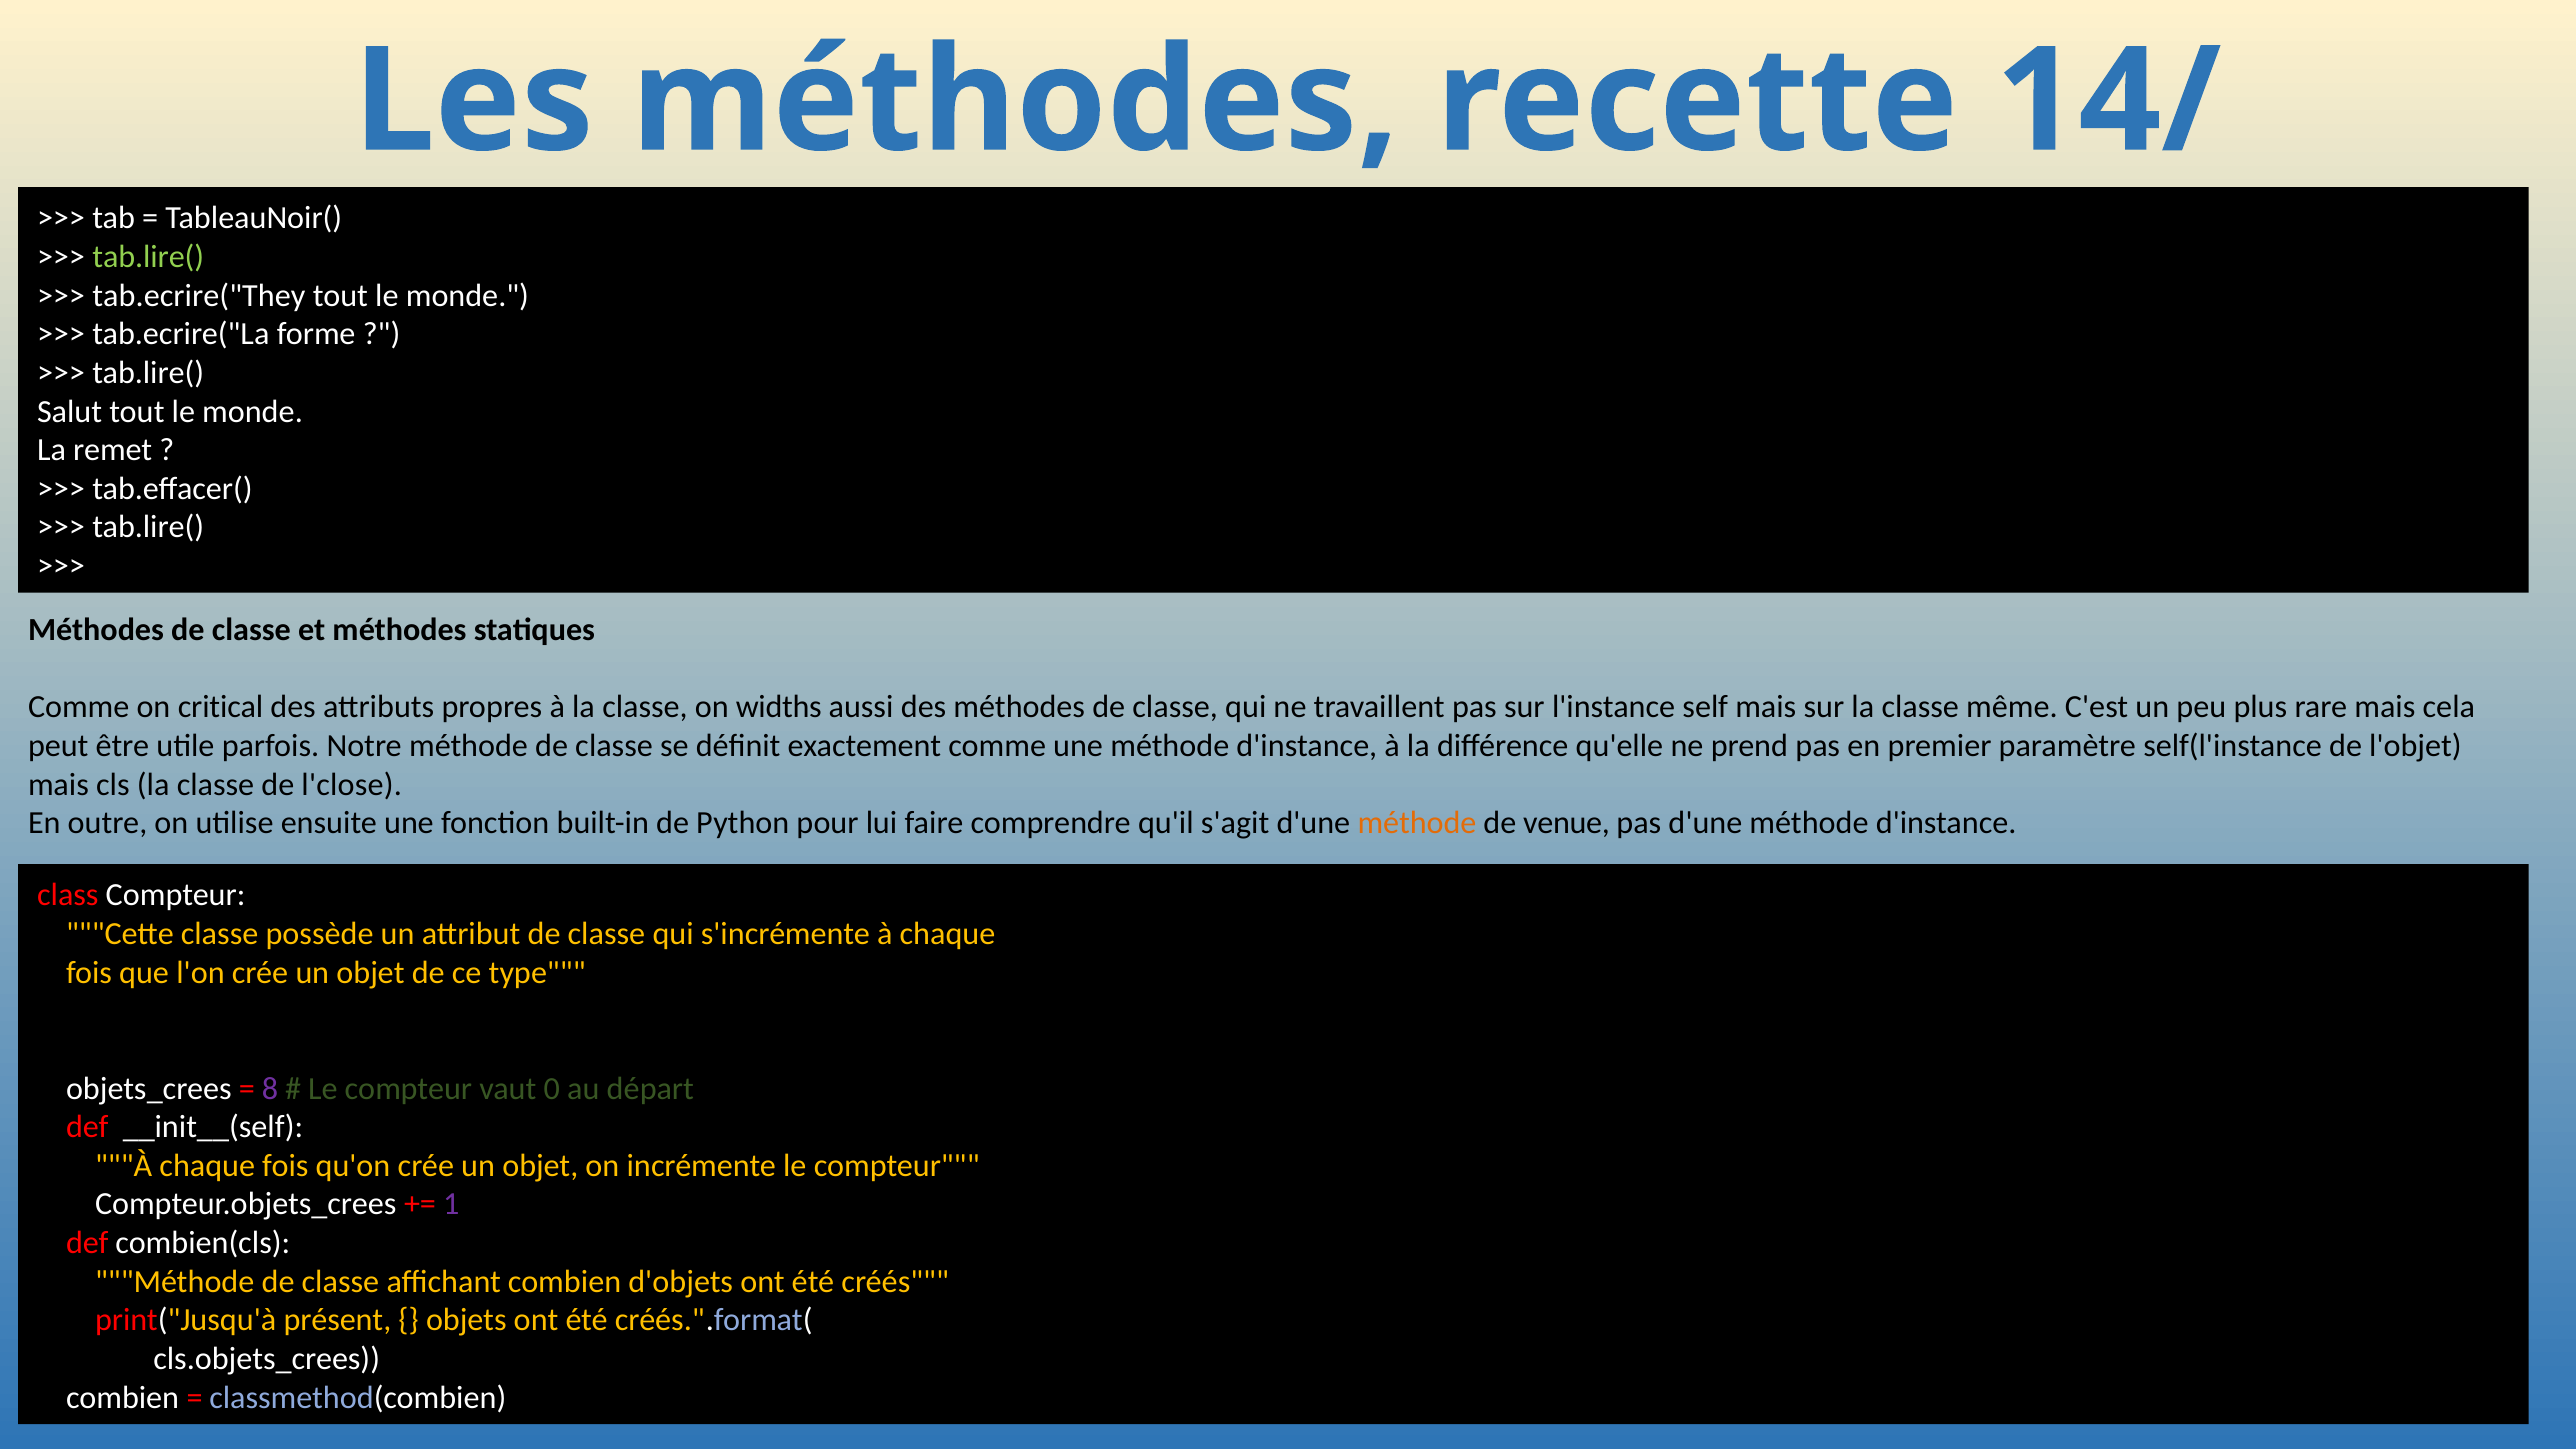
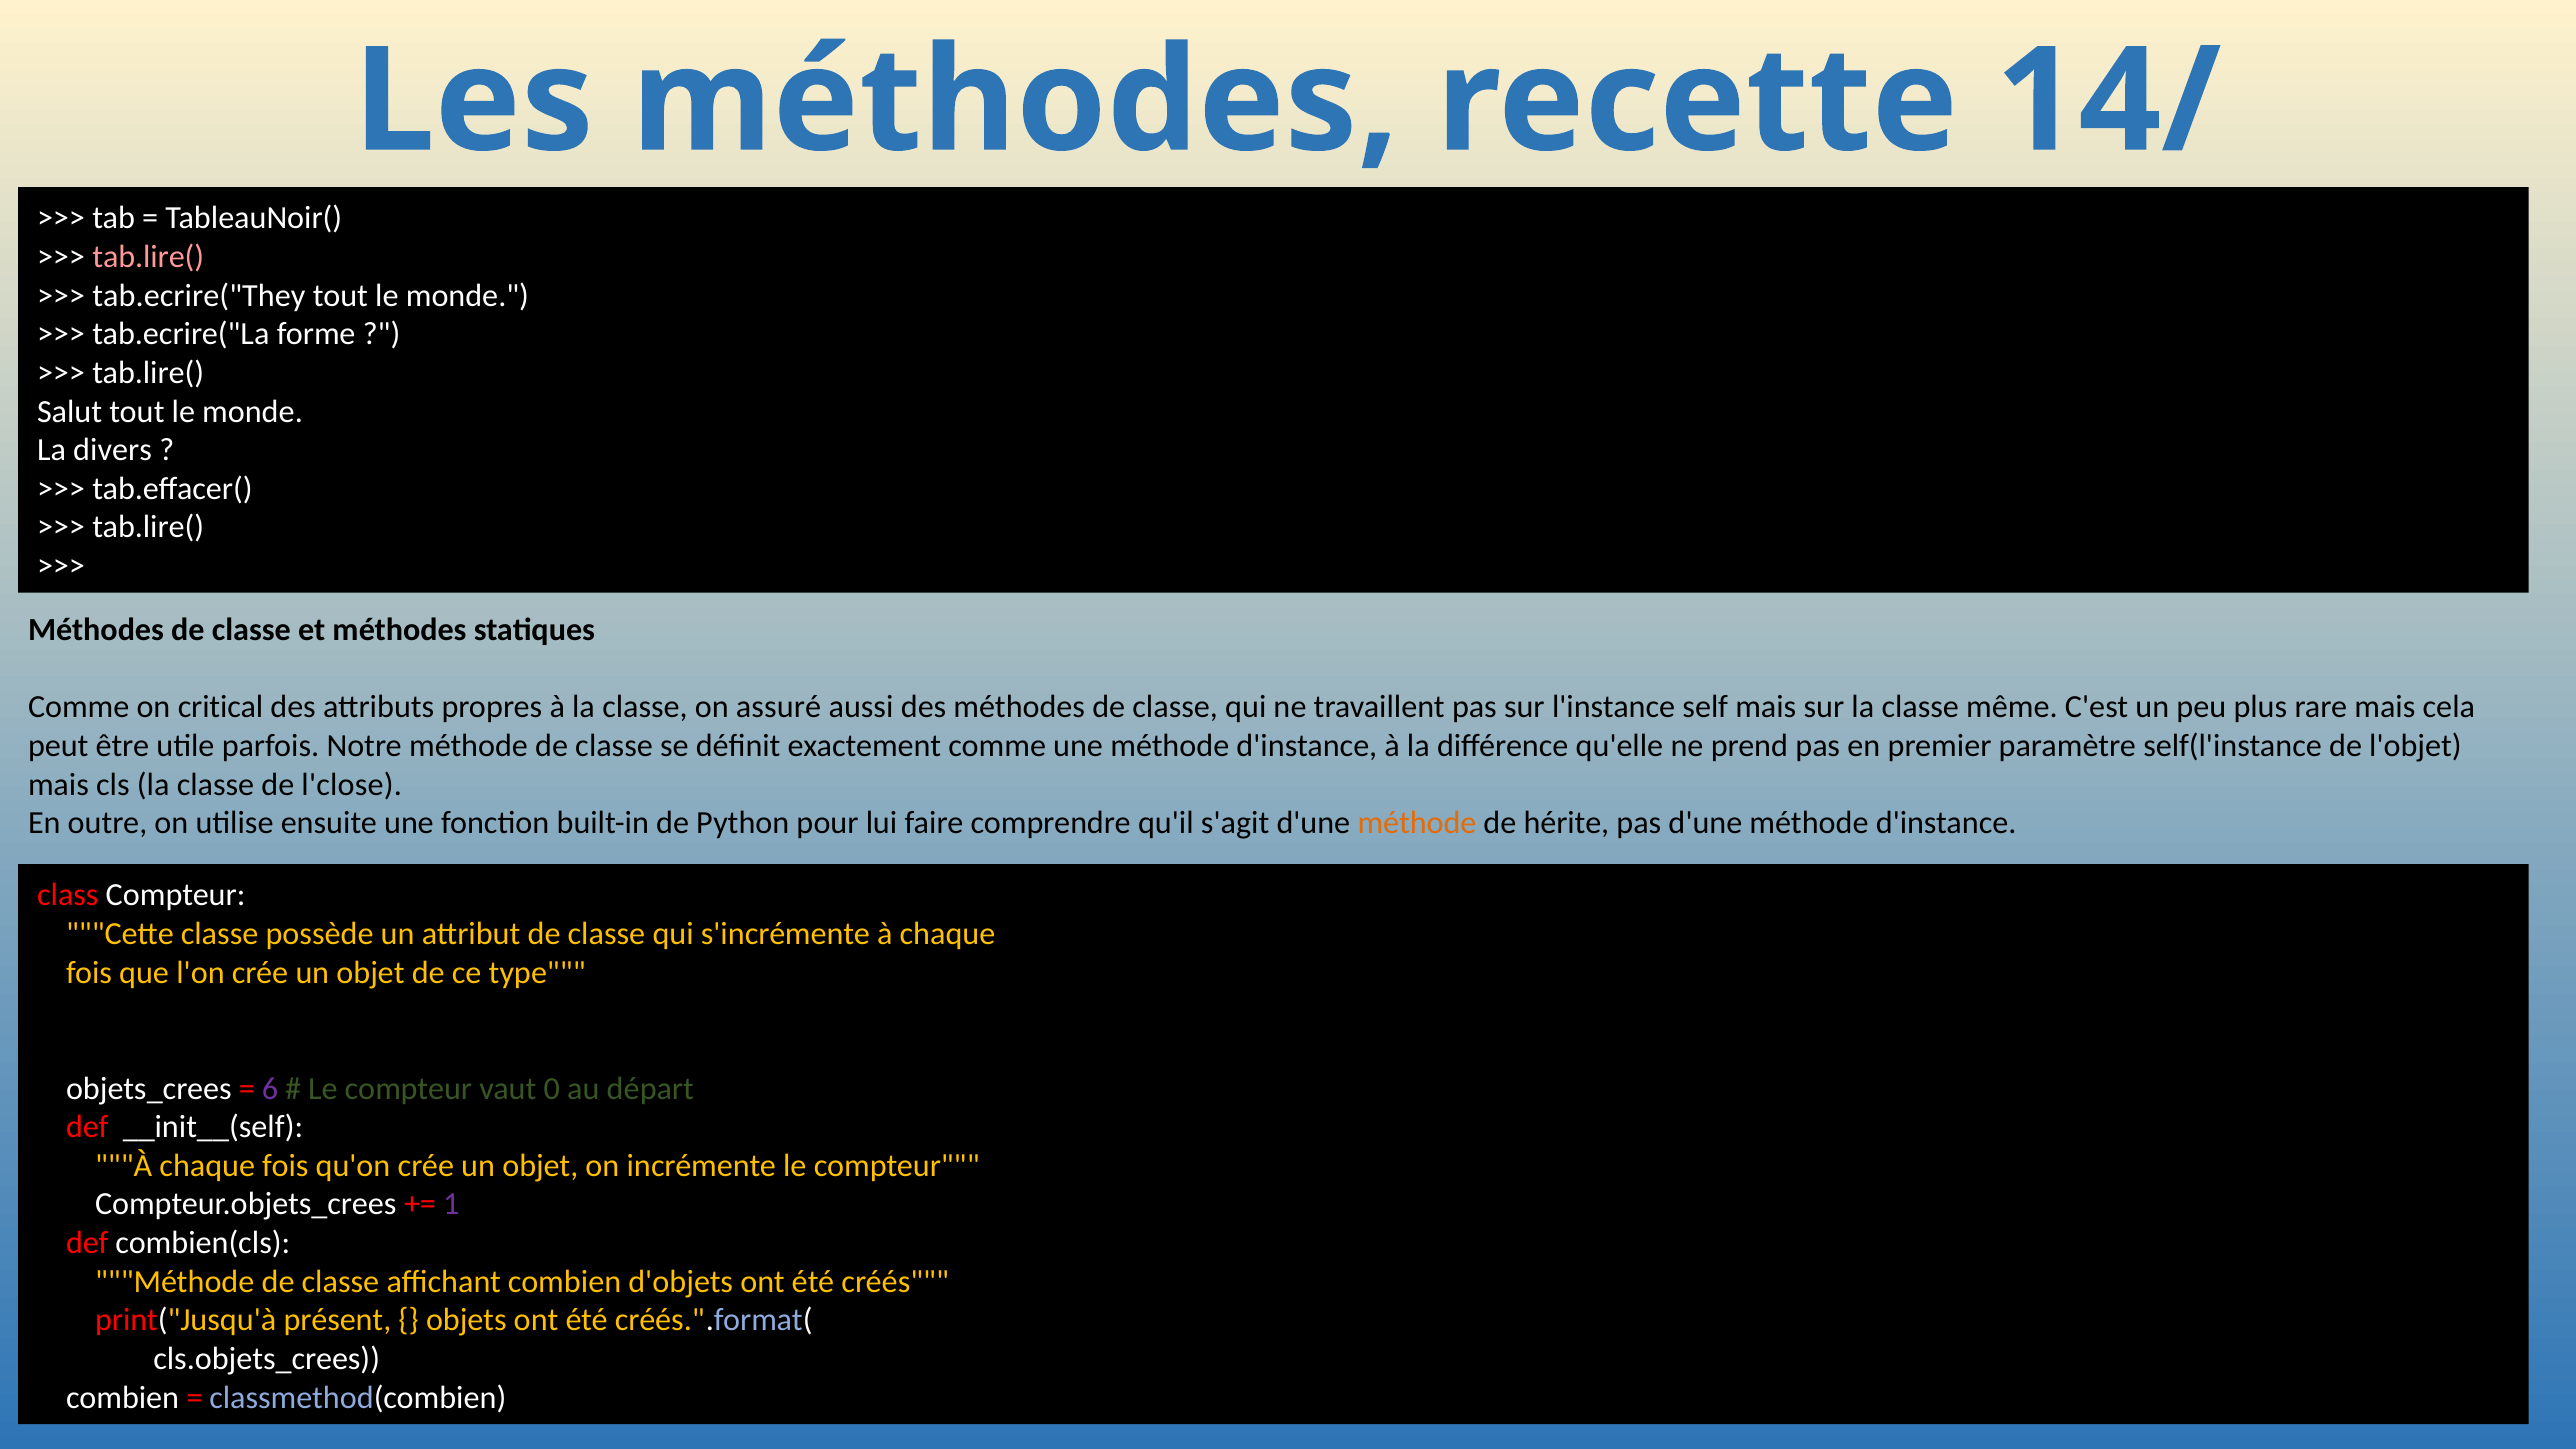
tab.lire( at (148, 257) colour: light green -> pink
remet: remet -> divers
widths: widths -> assuré
venue: venue -> hérite
8: 8 -> 6
